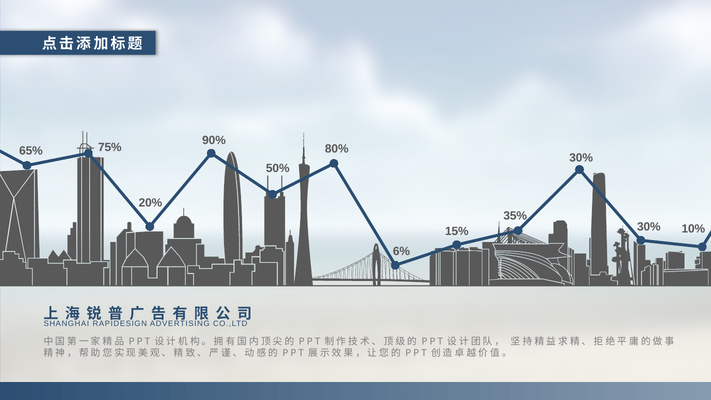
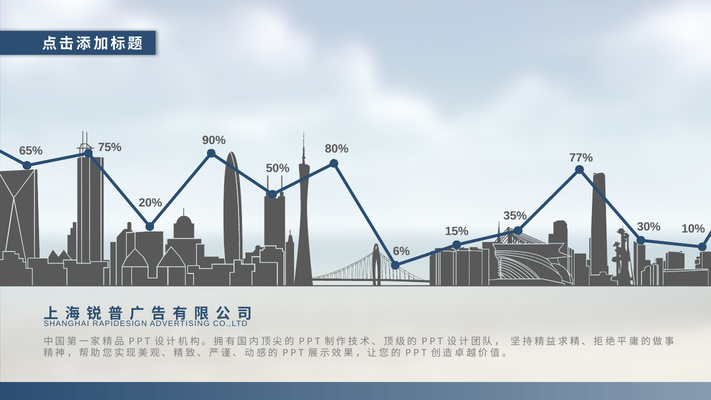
30% at (581, 158): 30% -> 77%
